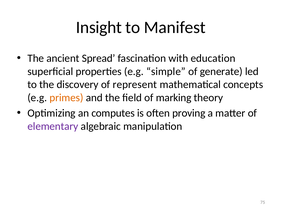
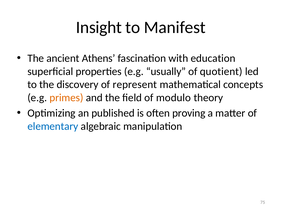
Spread: Spread -> Athens
simple: simple -> usually
generate: generate -> quotient
marking: marking -> modulo
computes: computes -> published
elementary colour: purple -> blue
